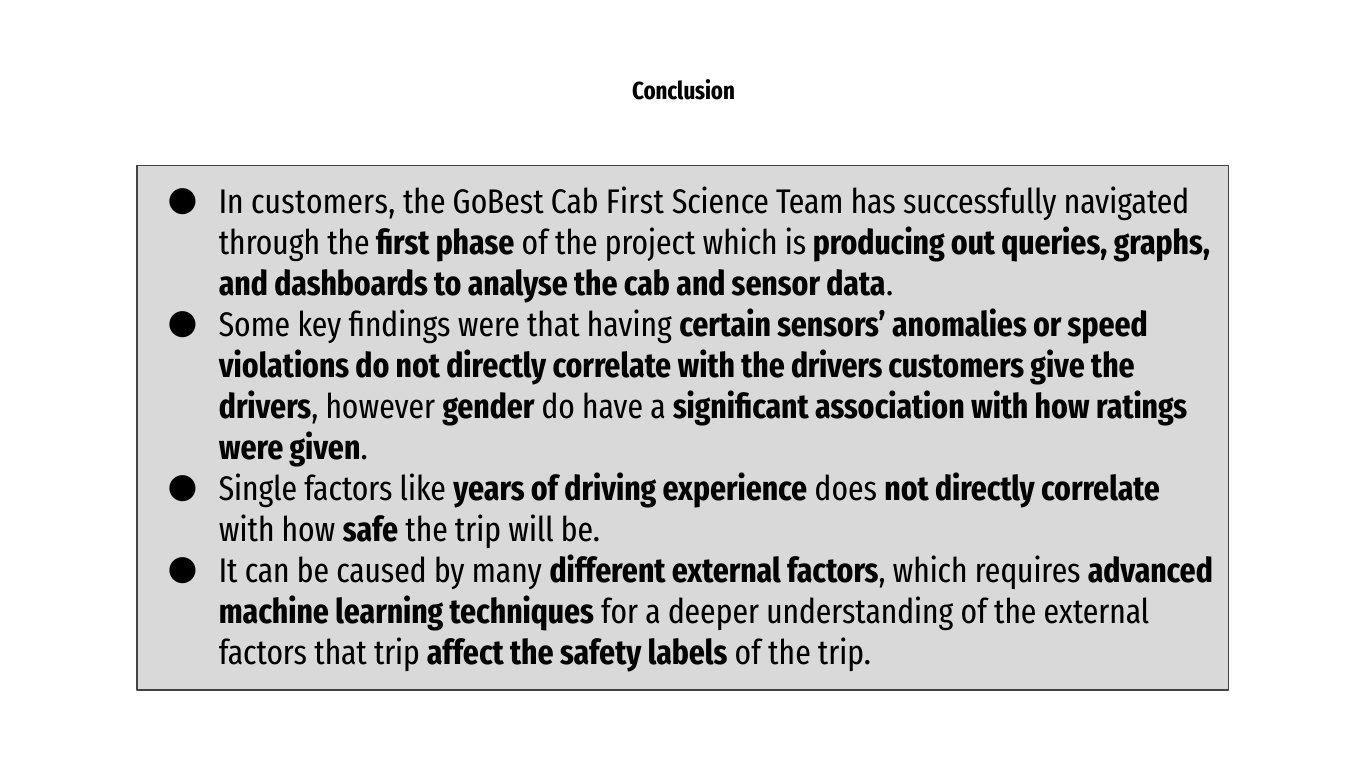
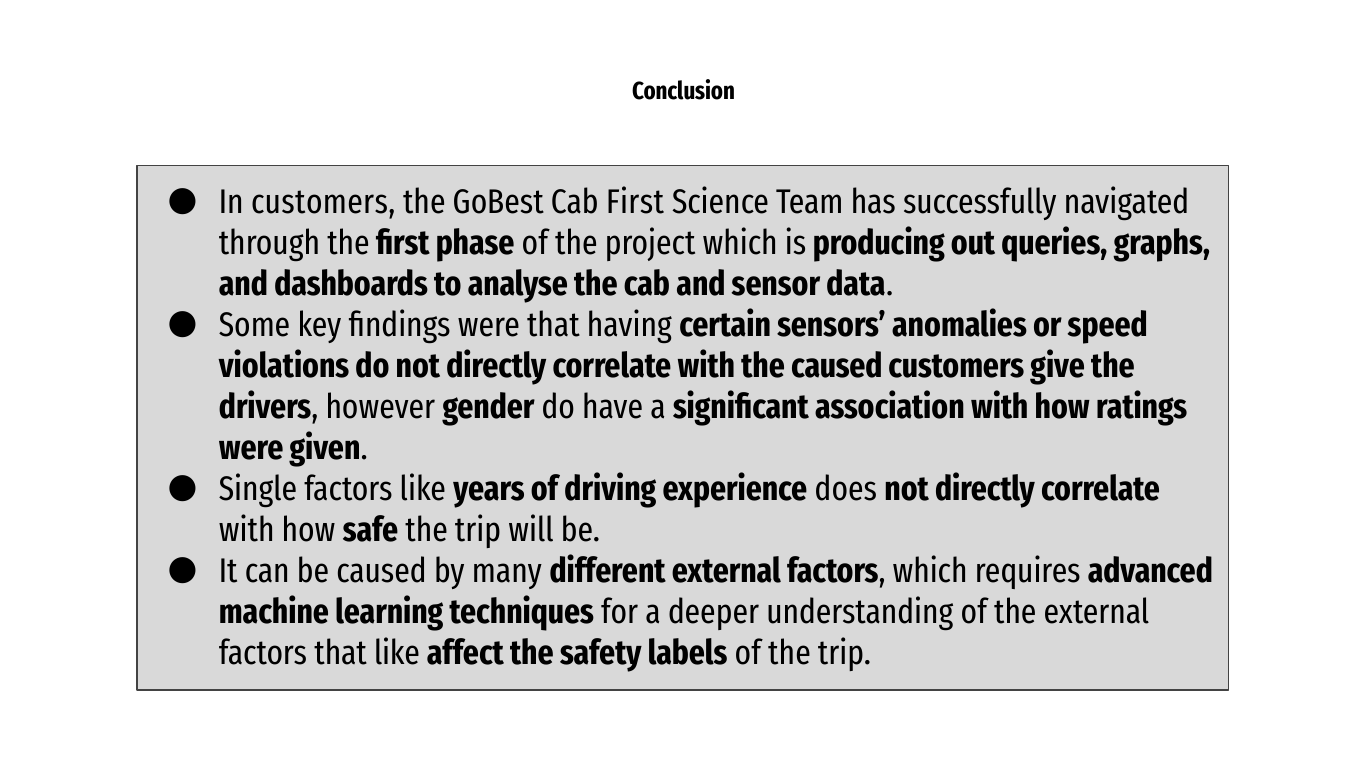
with the drivers: drivers -> caused
that trip: trip -> like
